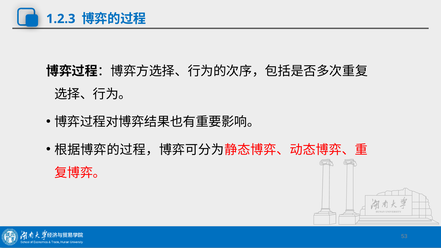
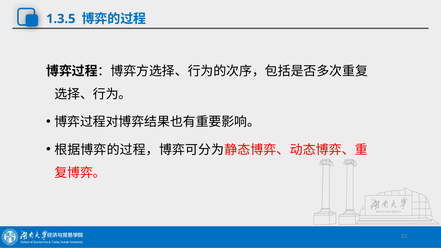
1.2.3: 1.2.3 -> 1.3.5
